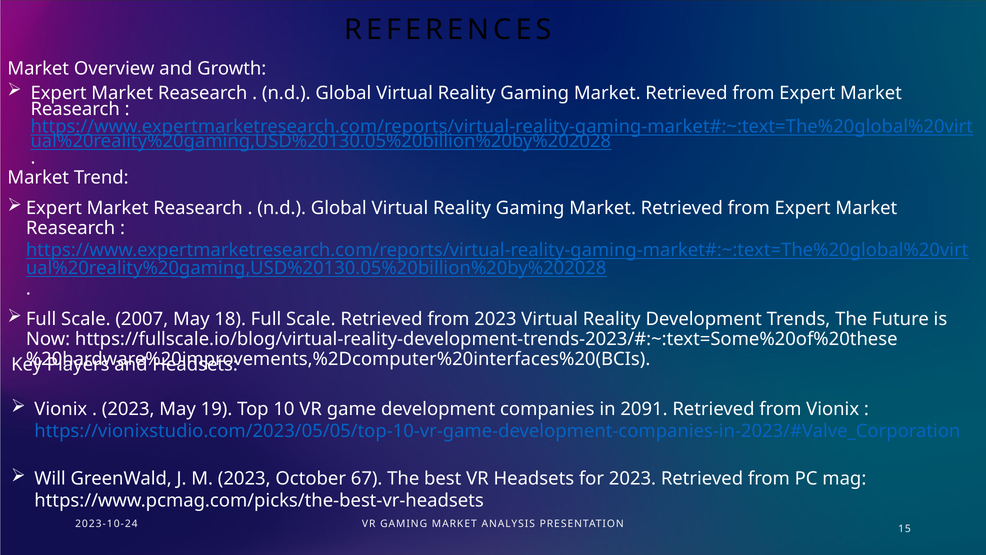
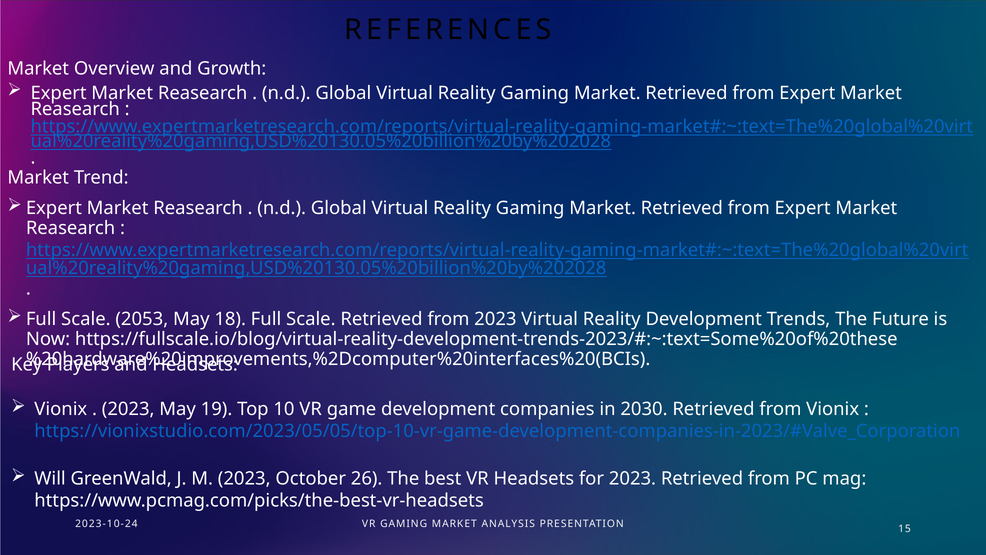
2007: 2007 -> 2053
2091: 2091 -> 2030
67: 67 -> 26
